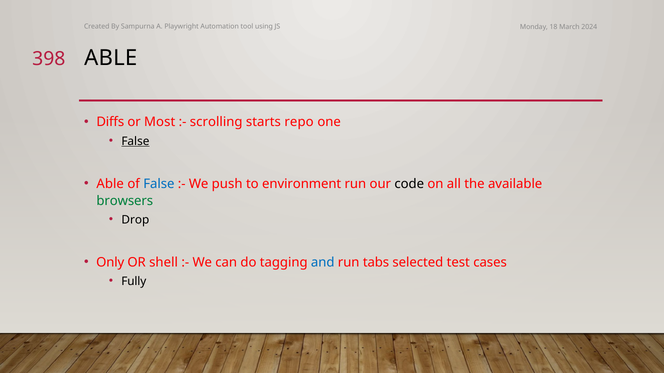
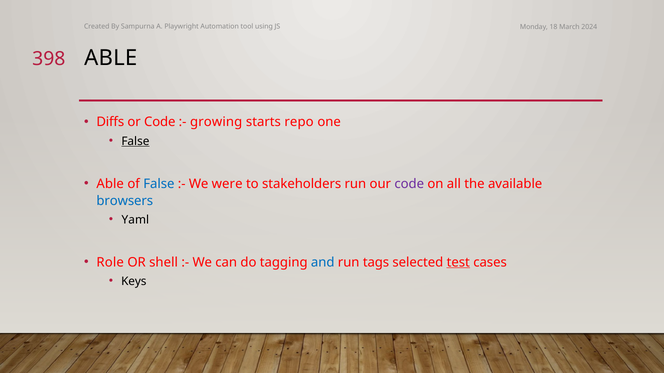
or Most: Most -> Code
scrolling: scrolling -> growing
push: push -> were
environment: environment -> stakeholders
code at (409, 184) colour: black -> purple
browsers colour: green -> blue
Drop: Drop -> Yaml
Only: Only -> Role
tabs: tabs -> tags
test underline: none -> present
Fully: Fully -> Keys
